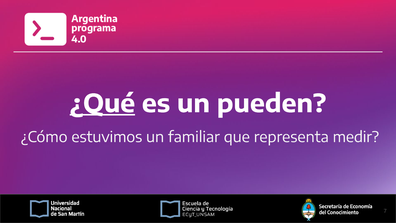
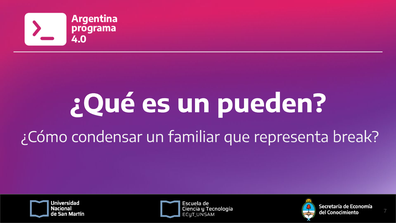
¿Qué underline: present -> none
estuvimos: estuvimos -> condensar
medir: medir -> break
